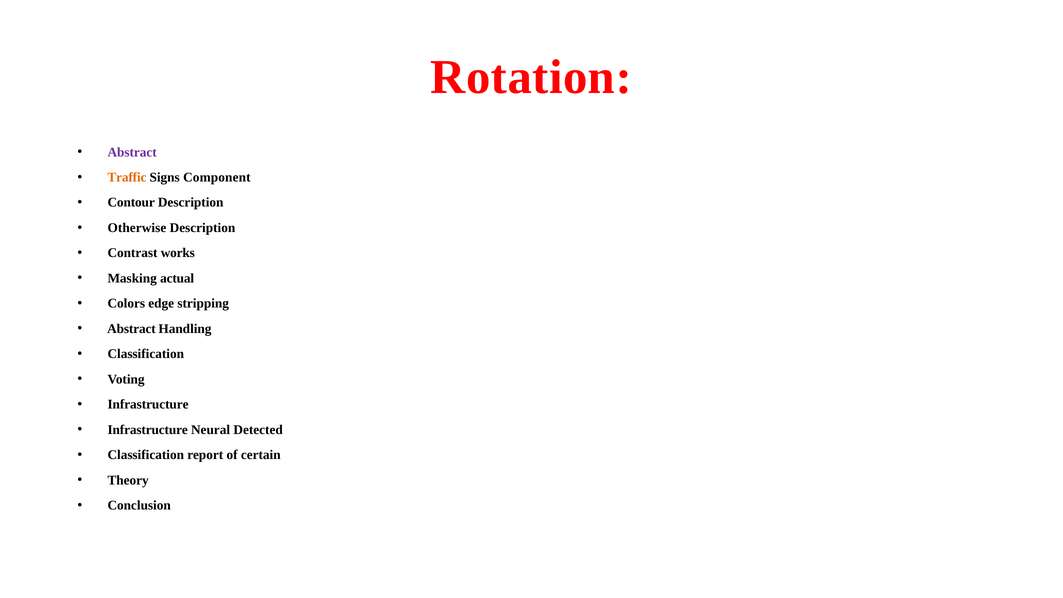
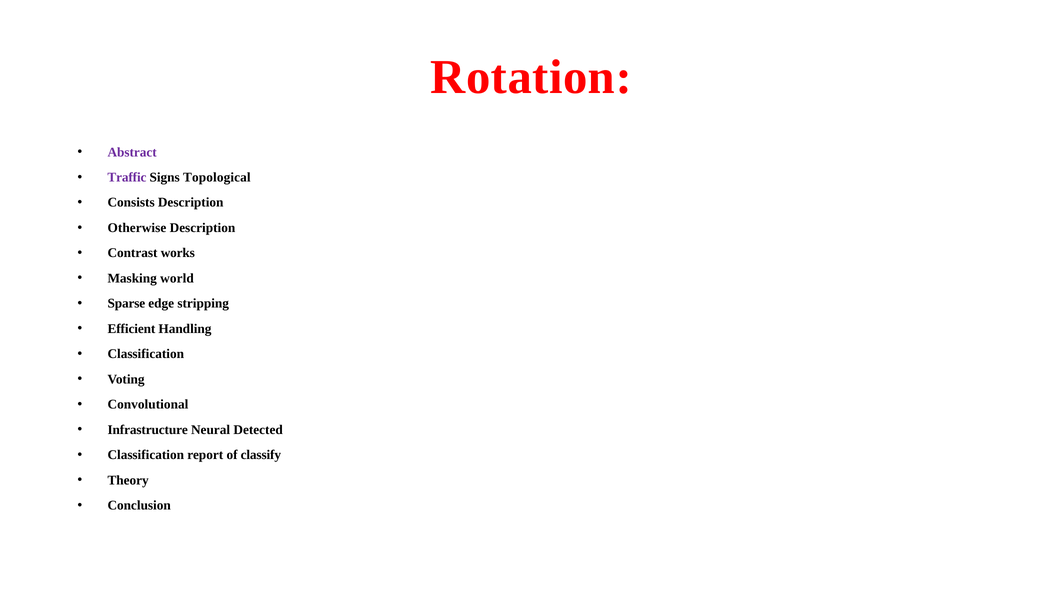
Traffic colour: orange -> purple
Component: Component -> Topological
Contour: Contour -> Consists
actual: actual -> world
Colors: Colors -> Sparse
Abstract at (131, 329): Abstract -> Efficient
Infrastructure at (148, 404): Infrastructure -> Convolutional
certain: certain -> classify
